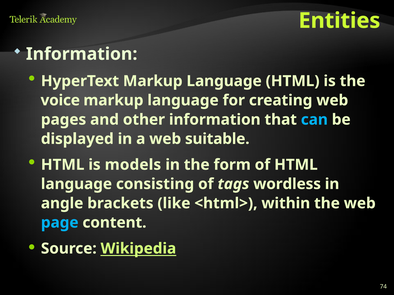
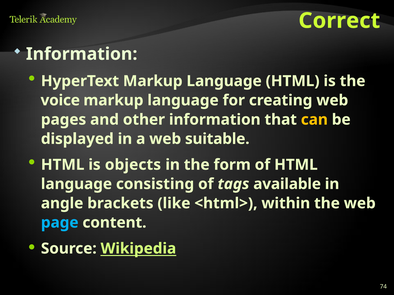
Entities: Entities -> Correct
can colour: light blue -> yellow
models: models -> objects
wordless: wordless -> available
